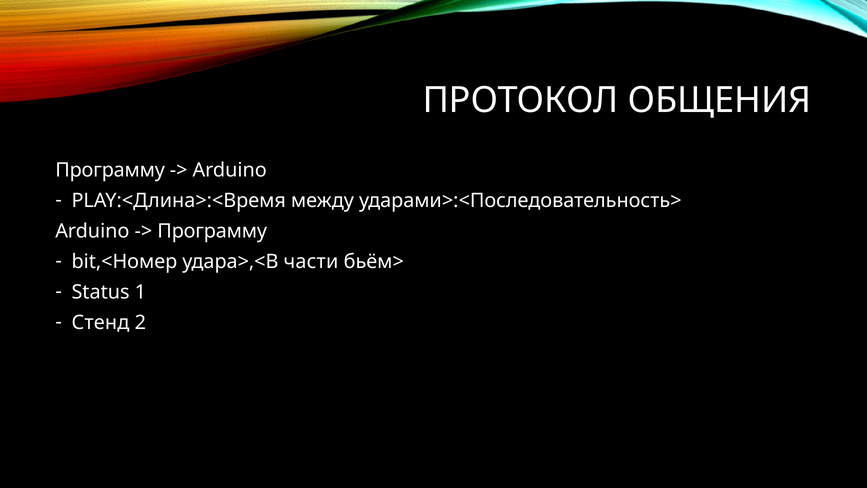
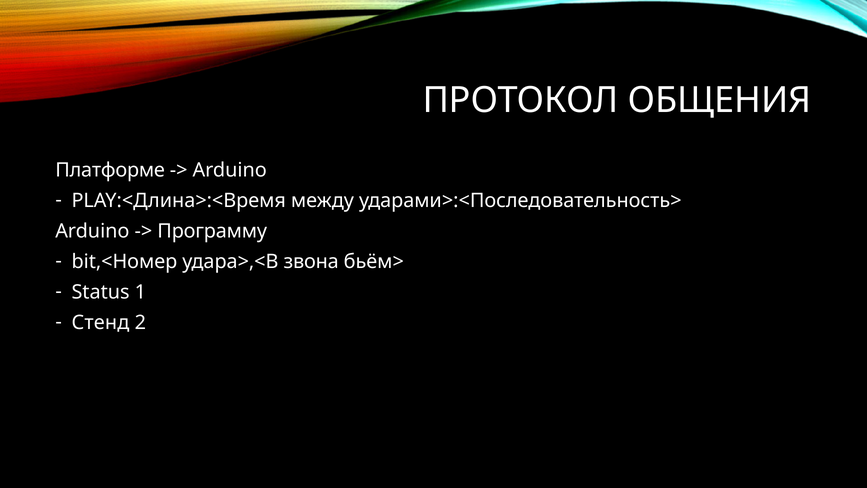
Программу at (110, 170): Программу -> Платформе
части: части -> звона
